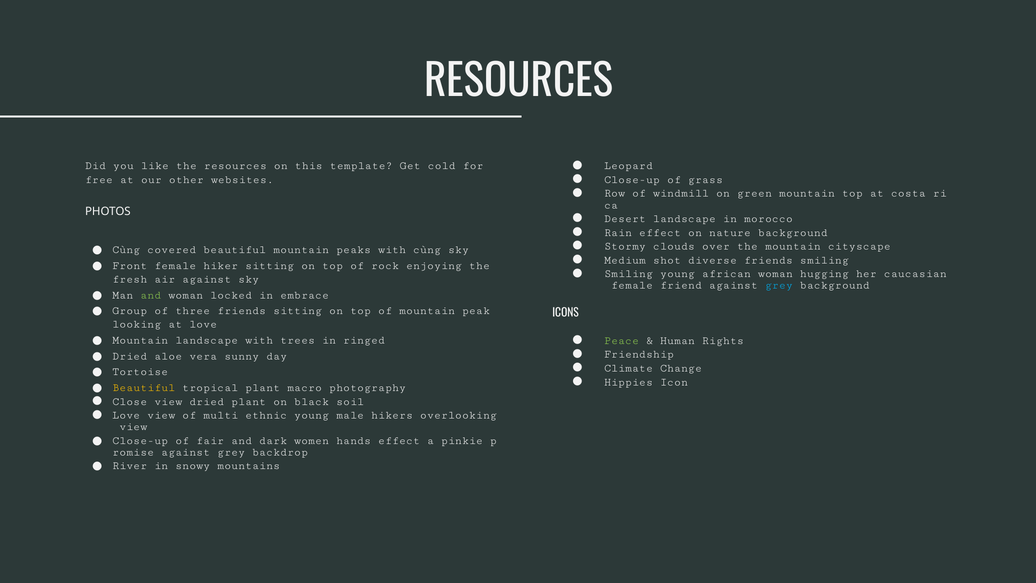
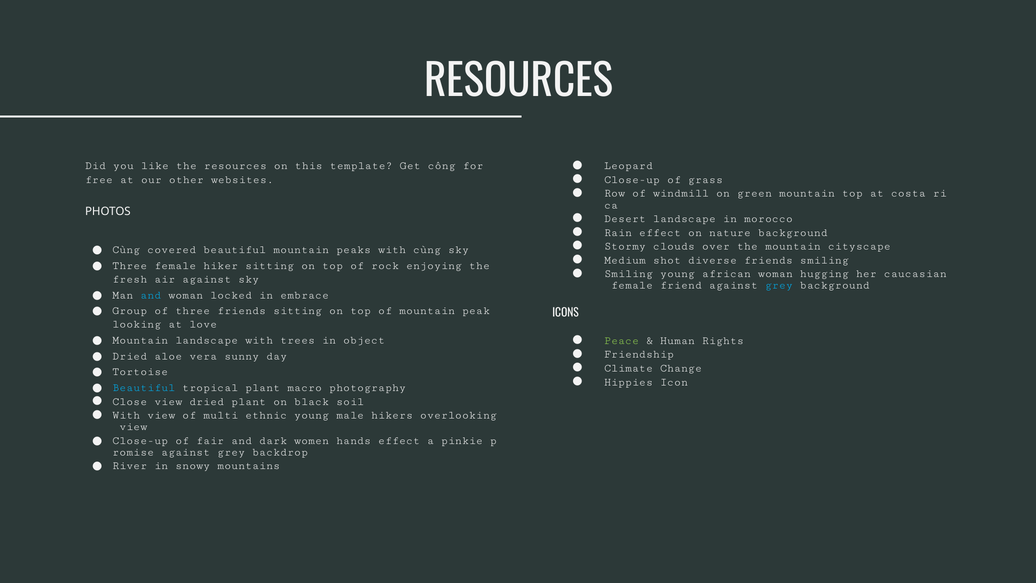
cold: cold -> công
Front at (130, 265): Front -> Three
and at (151, 295) colour: light green -> light blue
ringed: ringed -> object
Beautiful at (144, 387) colour: yellow -> light blue
Love at (126, 415): Love -> With
